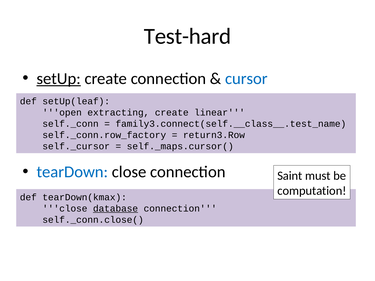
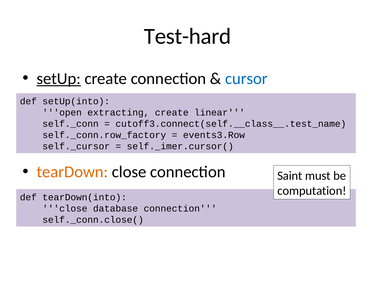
setUp(leaf: setUp(leaf -> setUp(into
family3.connect(self.__class__.test_name: family3.connect(self.__class__.test_name -> cutoff3.connect(self.__class__.test_name
return3.Row: return3.Row -> events3.Row
self._maps.cursor(: self._maps.cursor( -> self._imer.cursor(
tearDown colour: blue -> orange
tearDown(kmax: tearDown(kmax -> tearDown(into
database underline: present -> none
